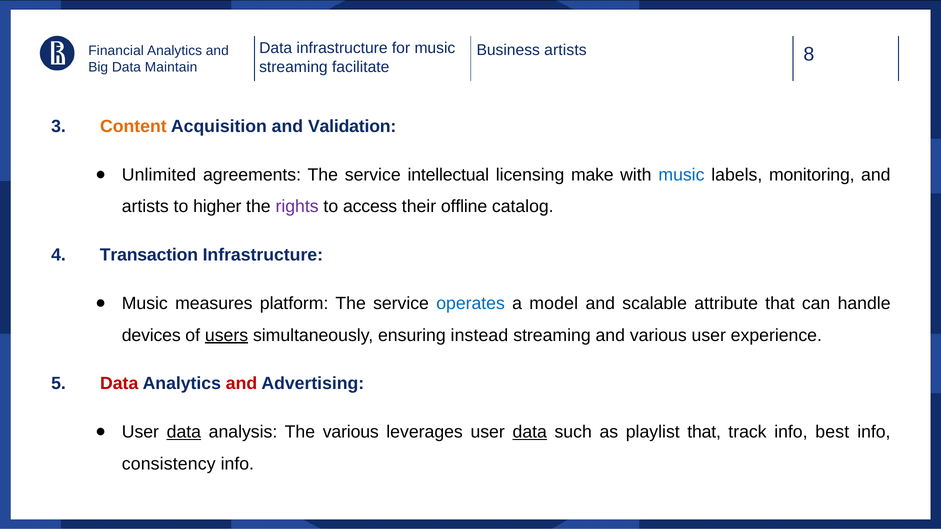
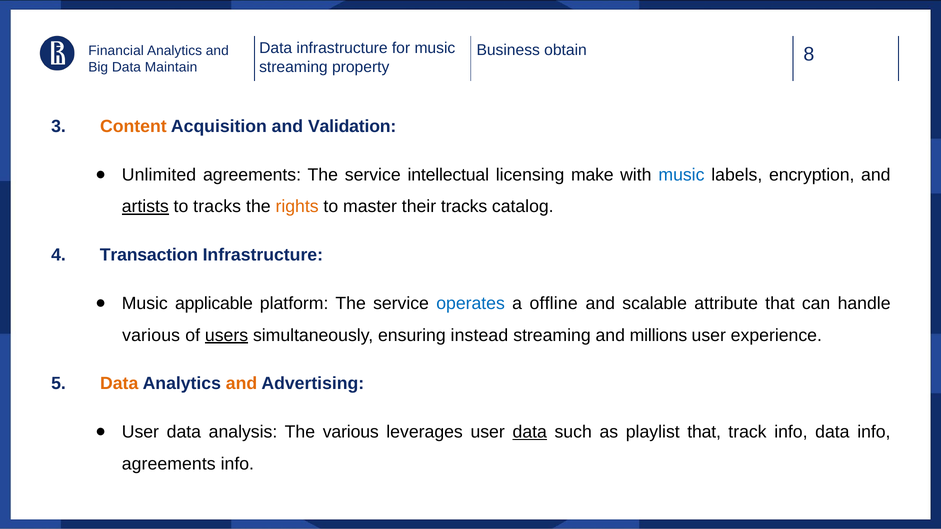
Business artists: artists -> obtain
facilitate: facilitate -> property
monitoring: monitoring -> encryption
artists at (145, 207) underline: none -> present
to higher: higher -> tracks
rights colour: purple -> orange
access: access -> master
their offline: offline -> tracks
measures: measures -> applicable
model: model -> offline
devices at (151, 335): devices -> various
and various: various -> millions
Data at (119, 384) colour: red -> orange
and at (241, 384) colour: red -> orange
data at (184, 432) underline: present -> none
track info best: best -> data
consistency at (169, 464): consistency -> agreements
